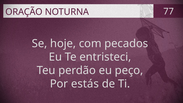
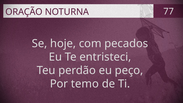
estás: estás -> temo
